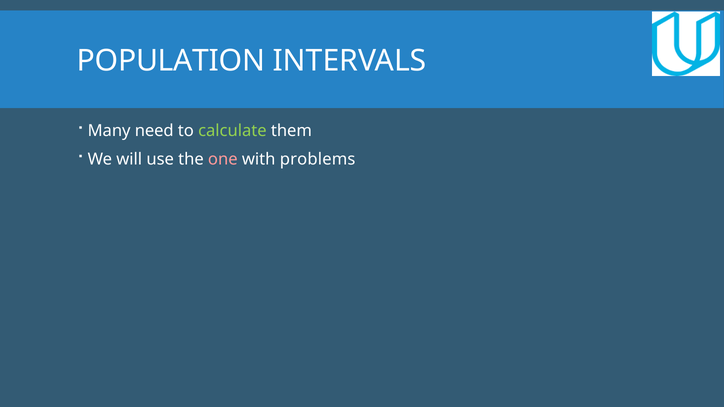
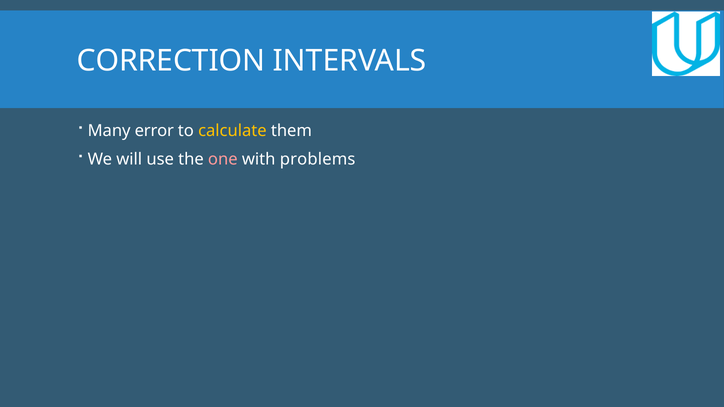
POPULATION: POPULATION -> CORRECTION
need: need -> error
calculate colour: light green -> yellow
